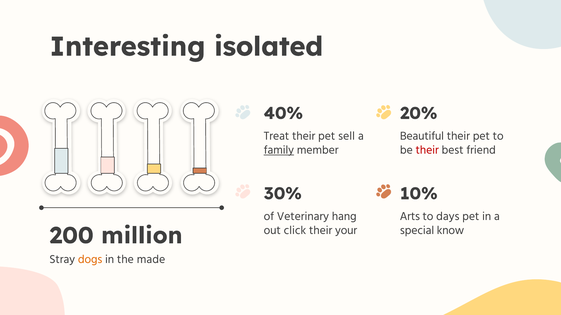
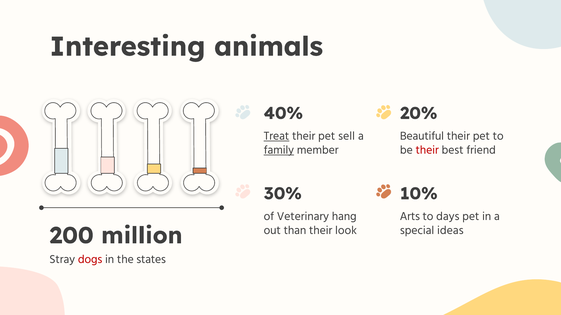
isolated: isolated -> animals
Treat underline: none -> present
click: click -> than
your: your -> look
know: know -> ideas
dogs colour: orange -> red
made: made -> states
